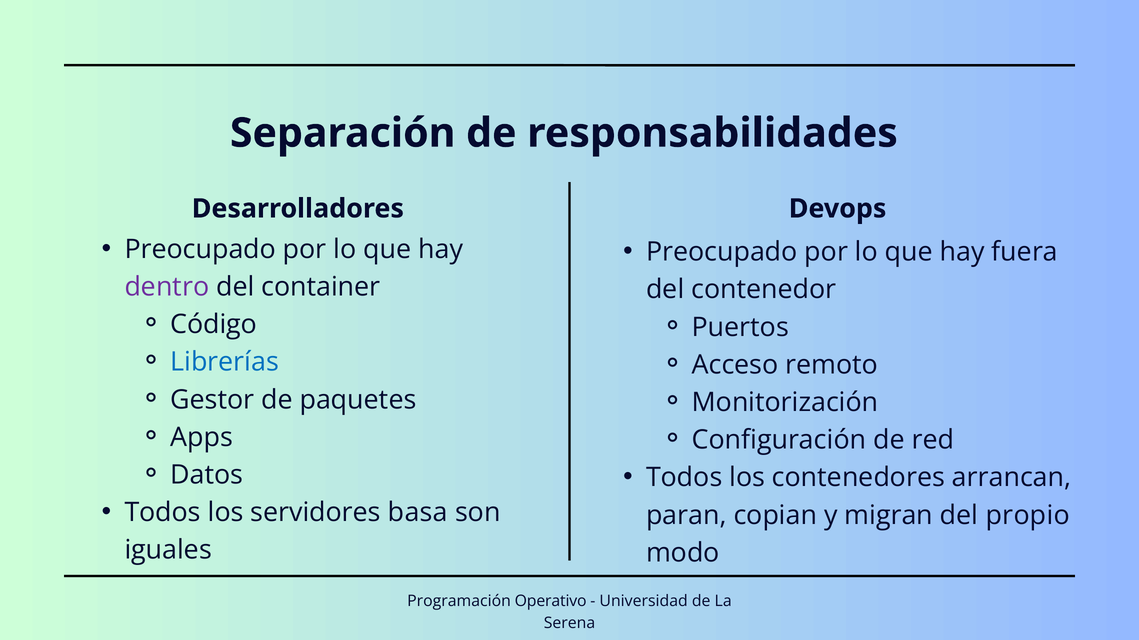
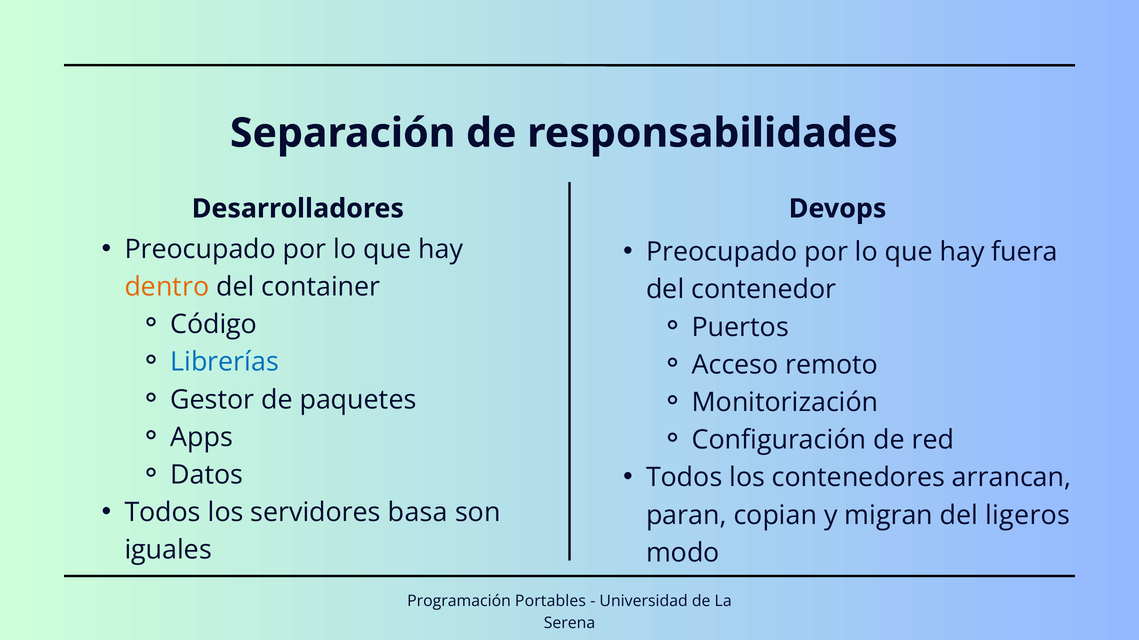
dentro colour: purple -> orange
propio: propio -> ligeros
Operativo: Operativo -> Portables
